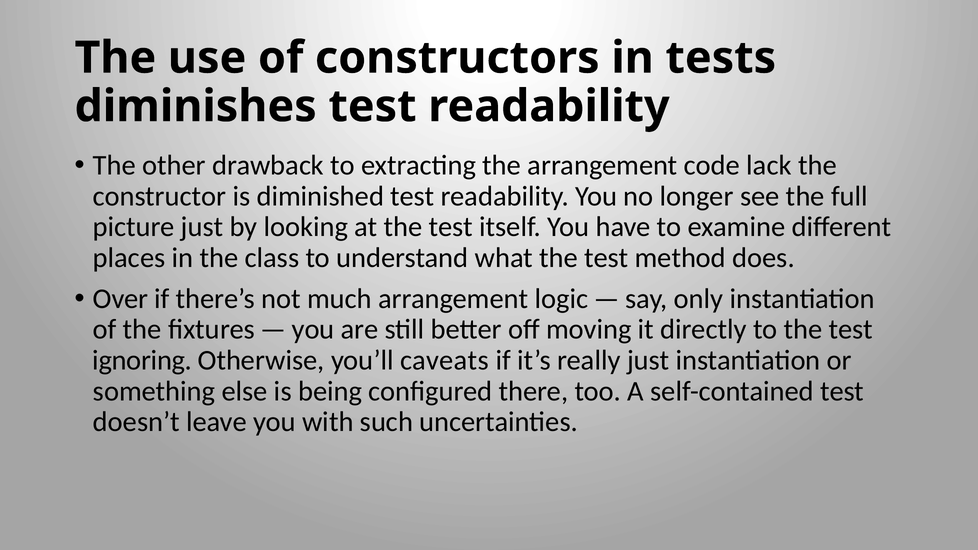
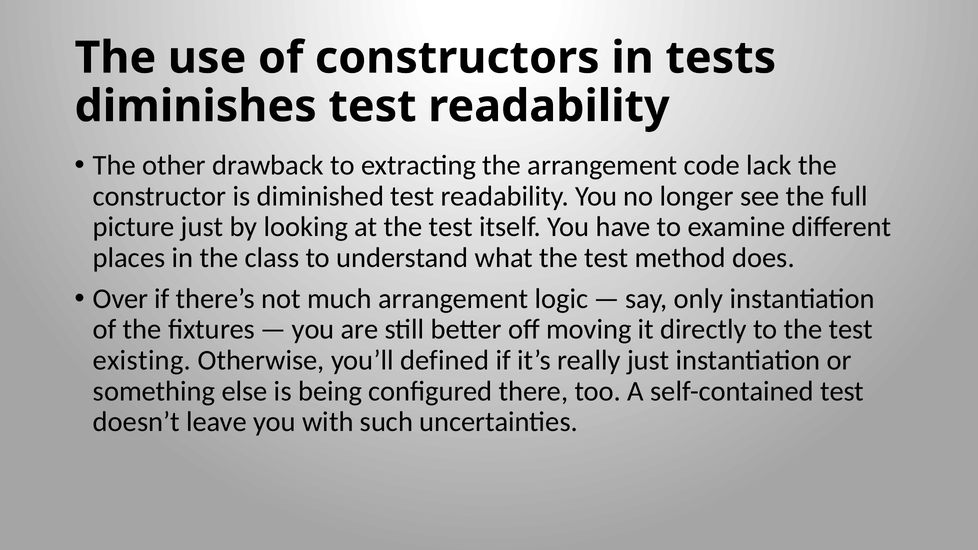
ignoring: ignoring -> existing
caveats: caveats -> defined
